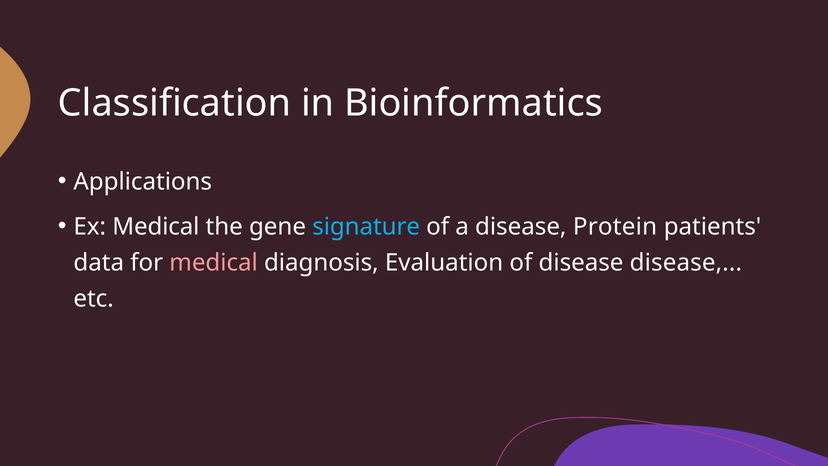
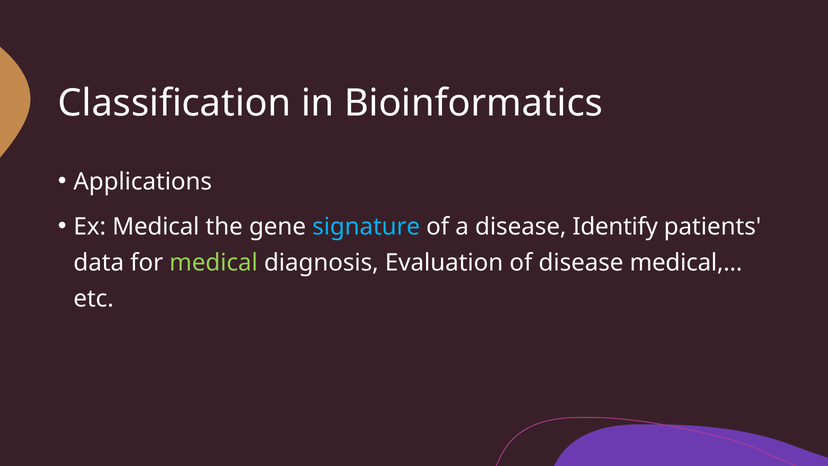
Protein: Protein -> Identify
medical at (214, 263) colour: pink -> light green
disease disease: disease -> medical
